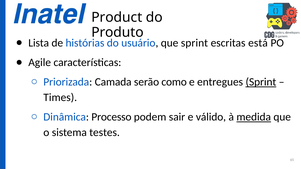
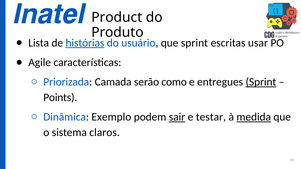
histórias underline: none -> present
está: está -> usar
Times: Times -> Points
Processo: Processo -> Exemplo
sair underline: none -> present
válido: válido -> testar
testes: testes -> claros
